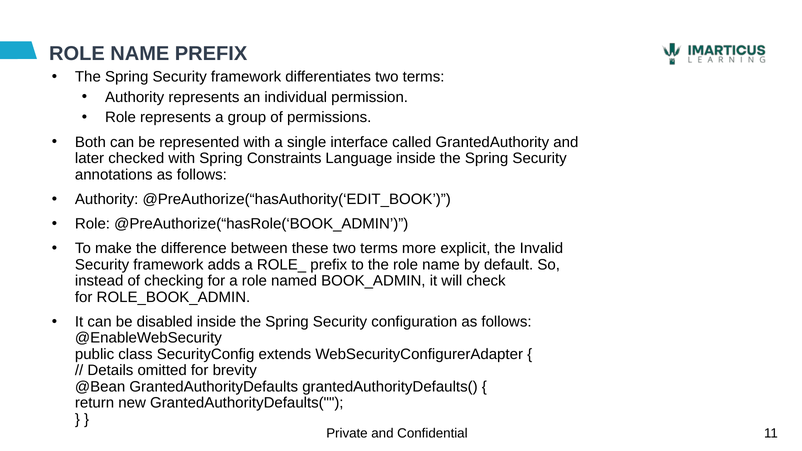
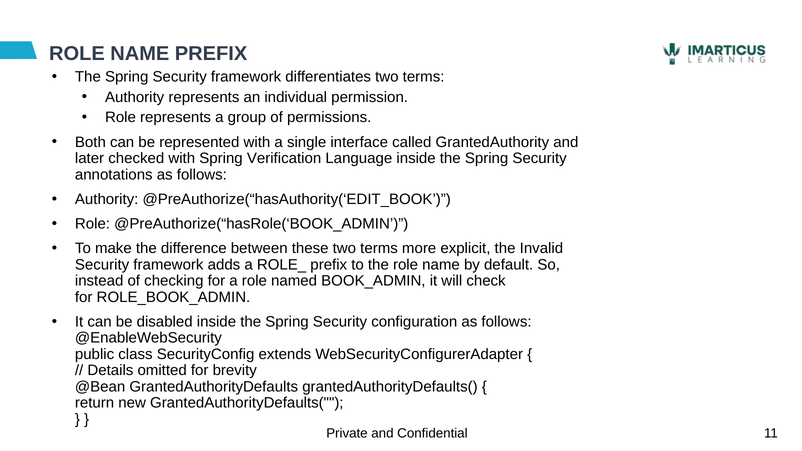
Constraints: Constraints -> Verification
